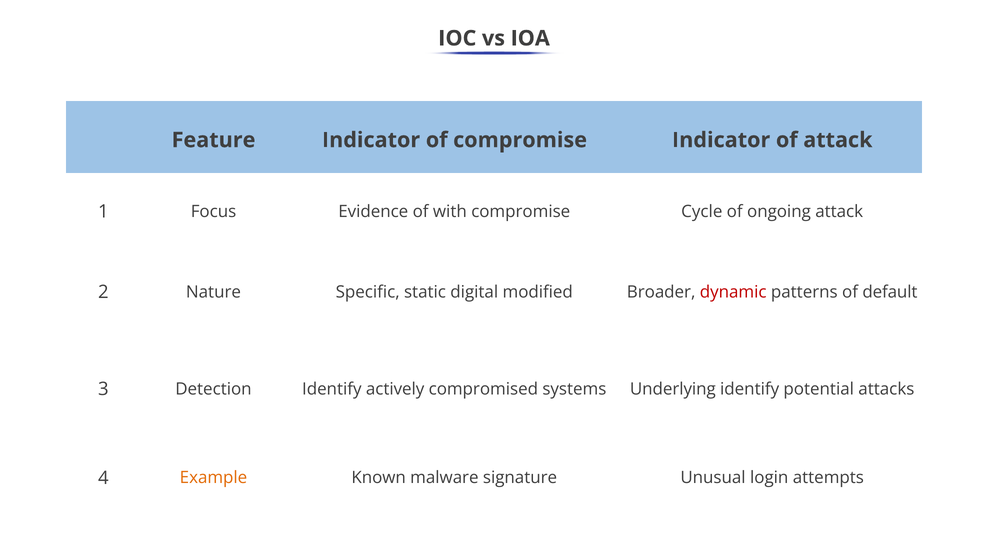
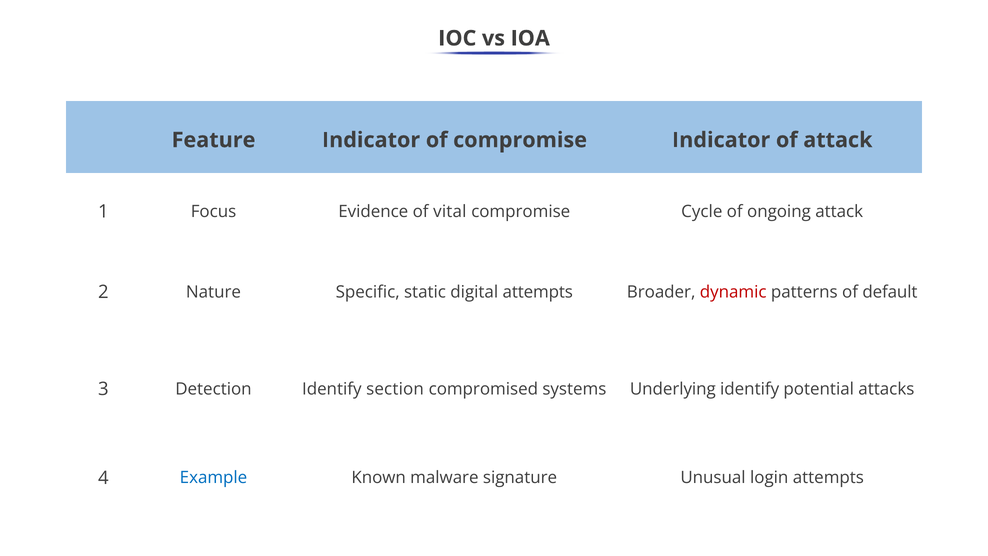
with: with -> vital
digital modified: modified -> attempts
actively: actively -> section
Example colour: orange -> blue
